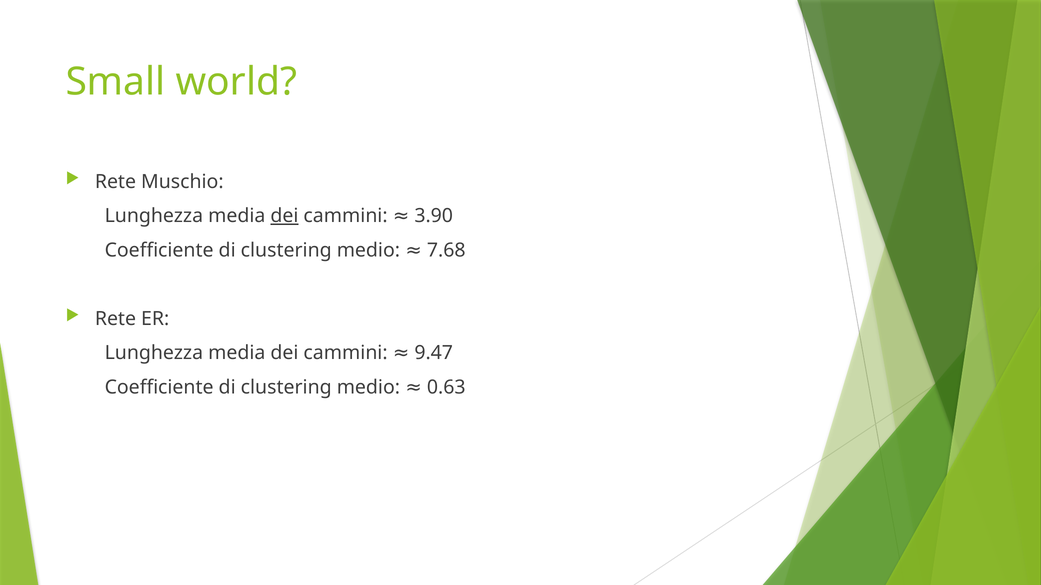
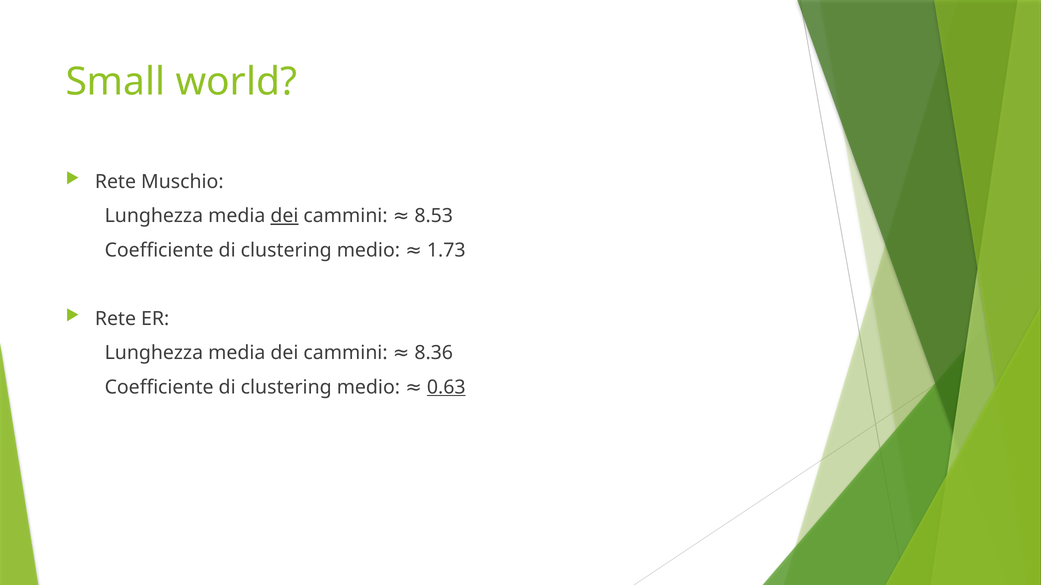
3.90: 3.90 -> 8.53
7.68: 7.68 -> 1.73
9.47: 9.47 -> 8.36
0.63 underline: none -> present
